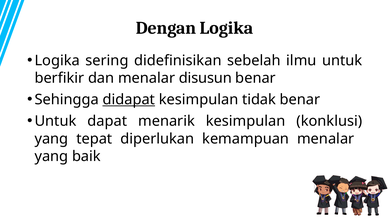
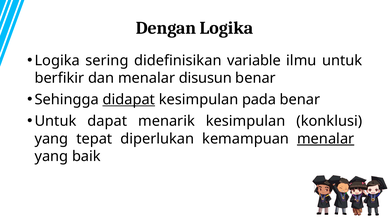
sebelah: sebelah -> variable
tidak: tidak -> pada
menalar at (326, 139) underline: none -> present
